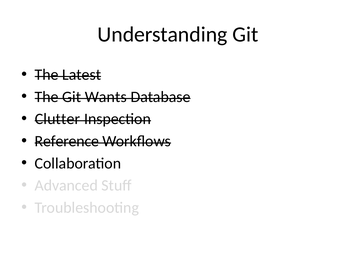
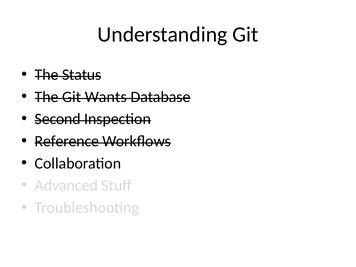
Latest: Latest -> Status
Clutter: Clutter -> Second
